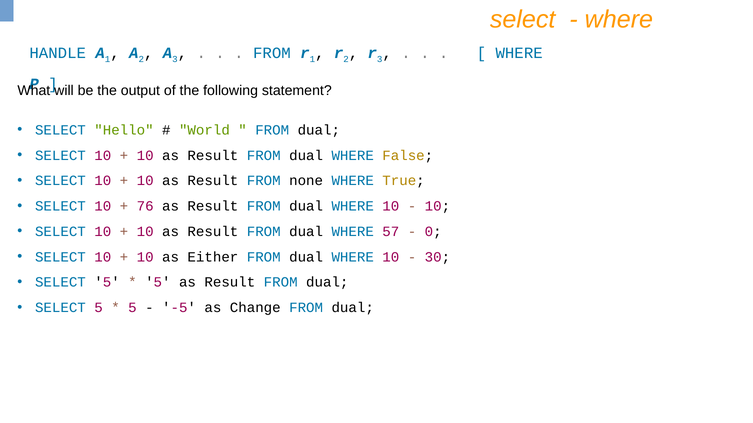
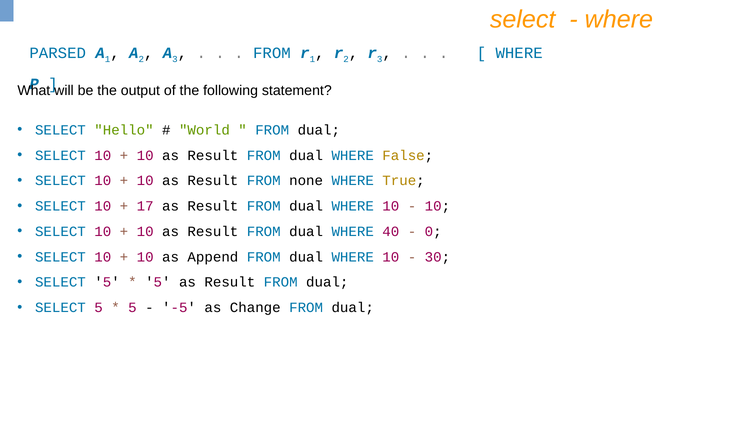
HANDLE: HANDLE -> PARSED
76: 76 -> 17
57: 57 -> 40
Either: Either -> Append
